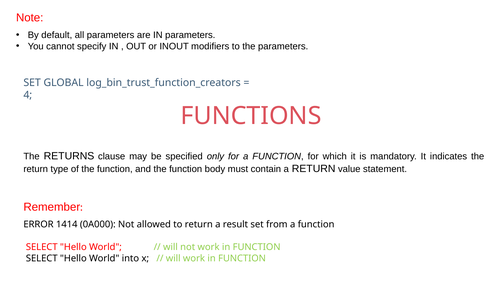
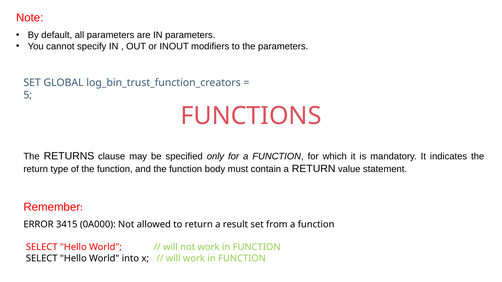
4: 4 -> 5
1414: 1414 -> 3415
